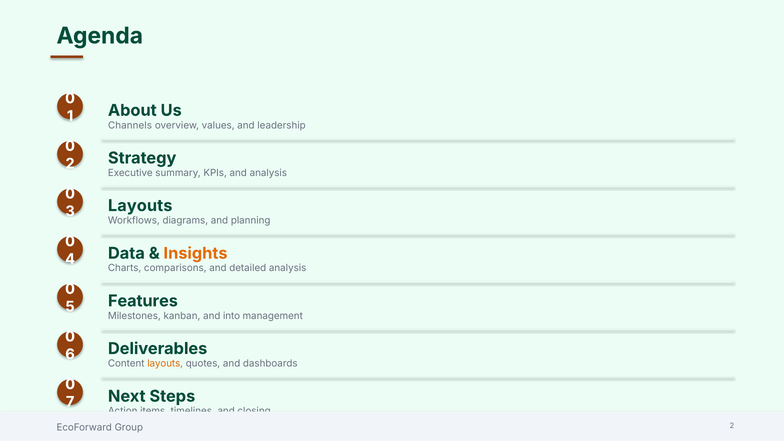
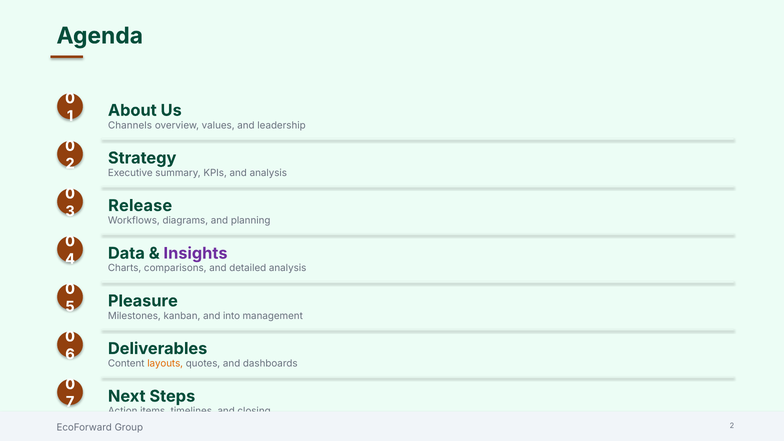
Layouts at (140, 206): Layouts -> Release
Insights colour: orange -> purple
Features: Features -> Pleasure
